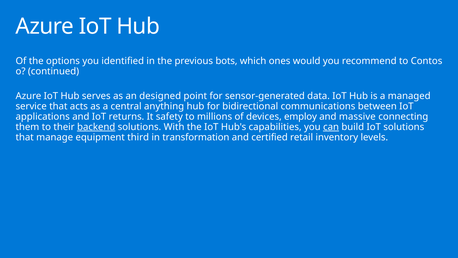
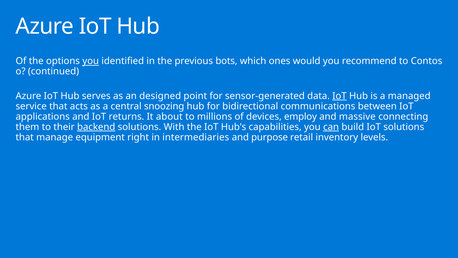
you at (91, 61) underline: none -> present
IoT at (339, 96) underline: none -> present
anything: anything -> snoozing
safety: safety -> about
third: third -> right
transformation: transformation -> intermediaries
certified: certified -> purpose
